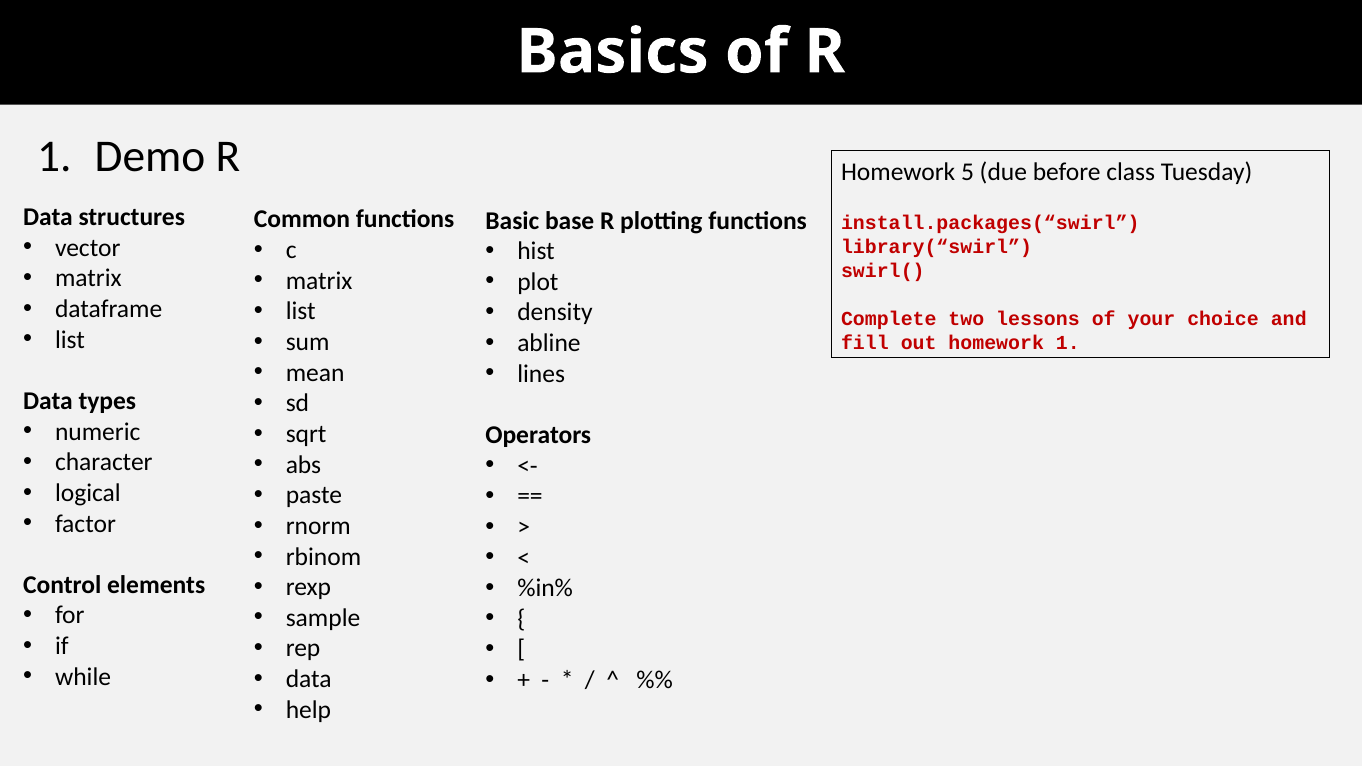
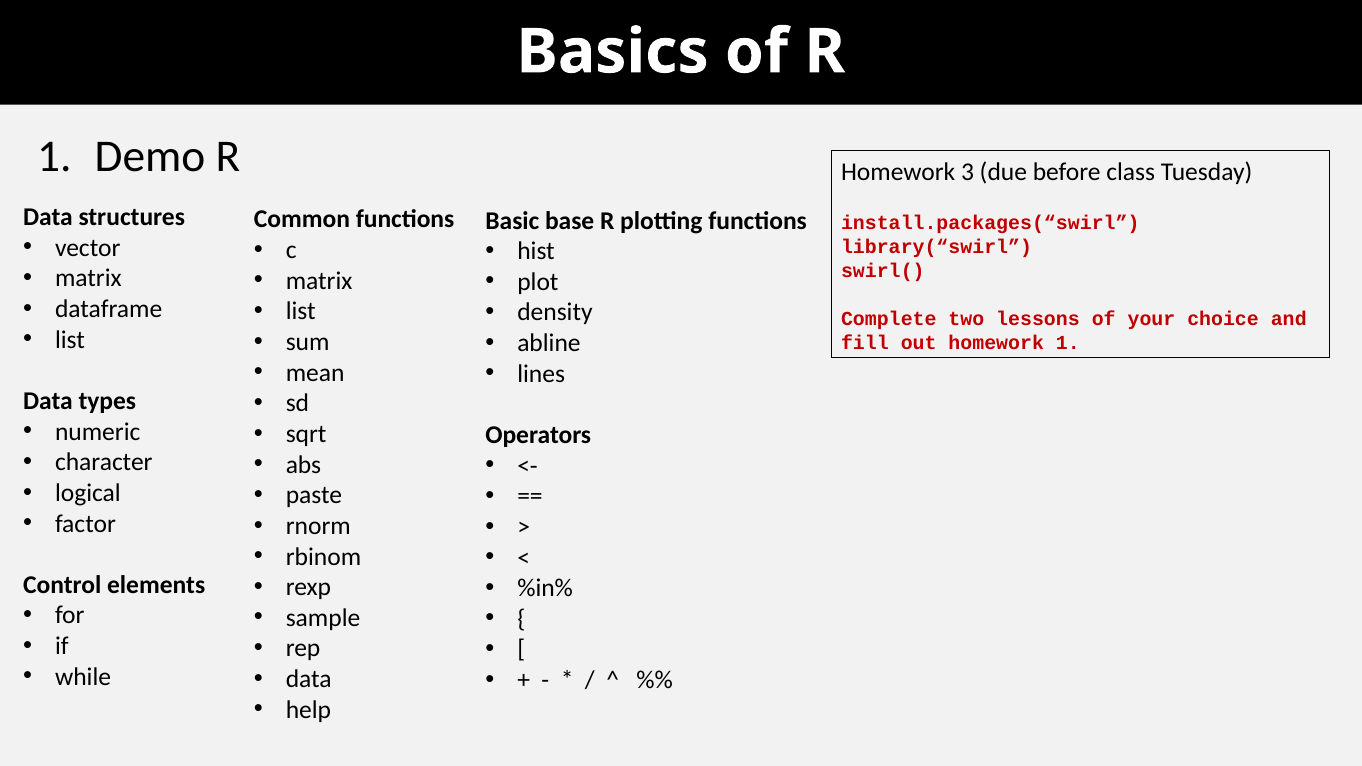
5: 5 -> 3
